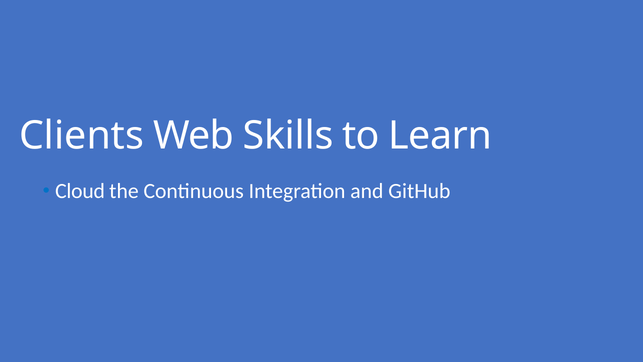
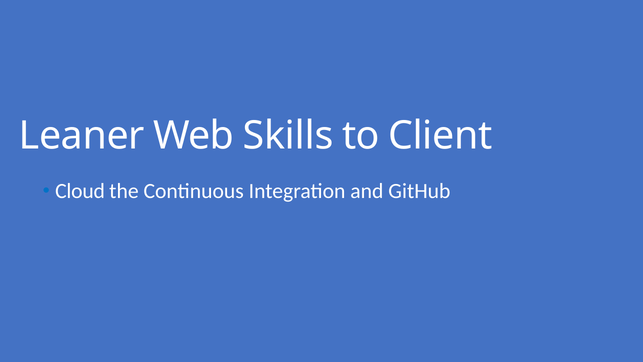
Clients: Clients -> Leaner
Learn: Learn -> Client
